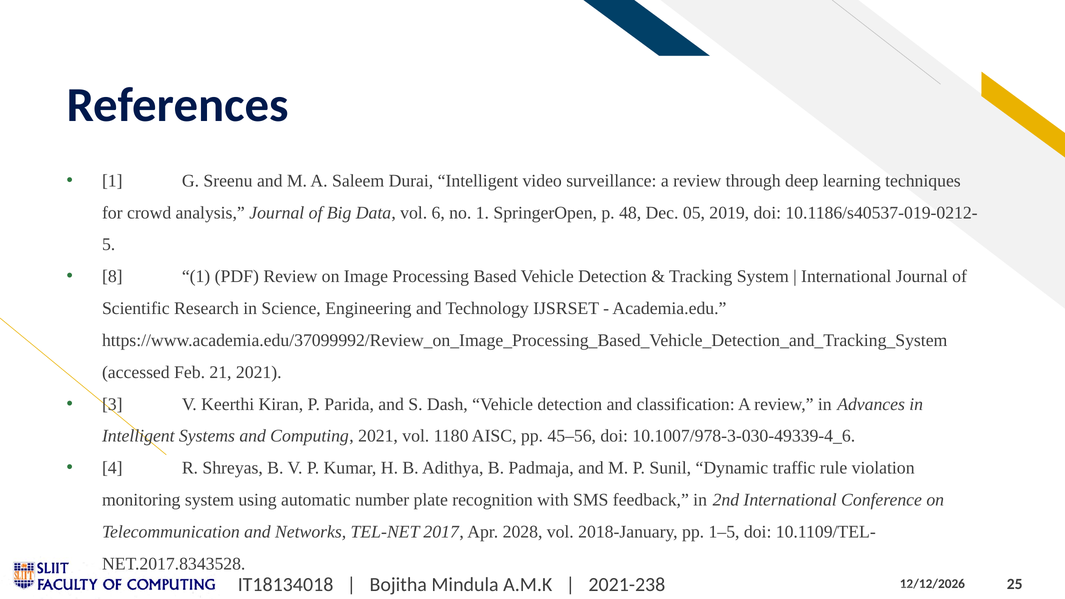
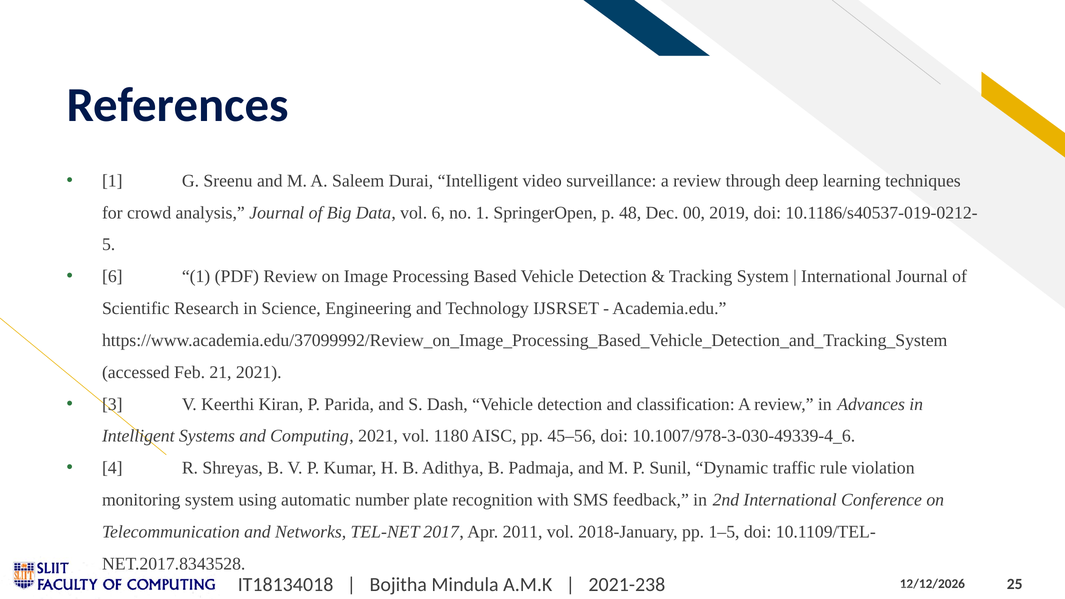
05: 05 -> 00
8 at (112, 277): 8 -> 6
2028: 2028 -> 2011
